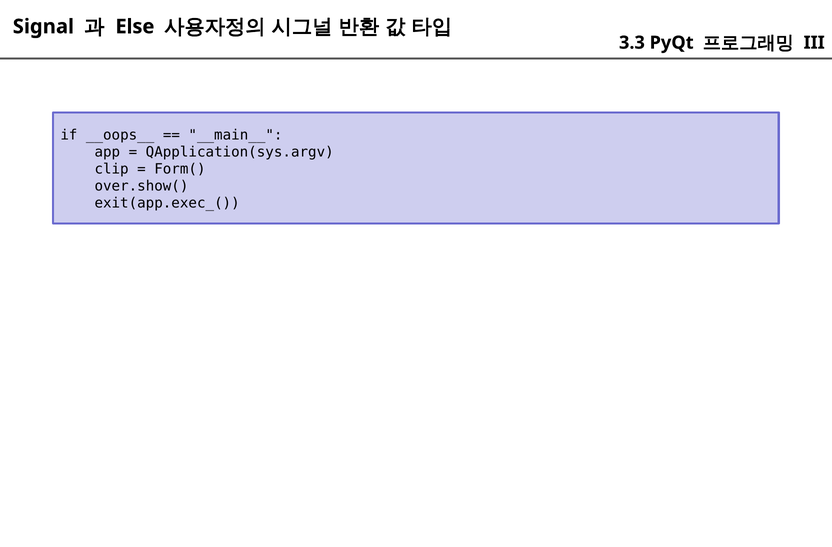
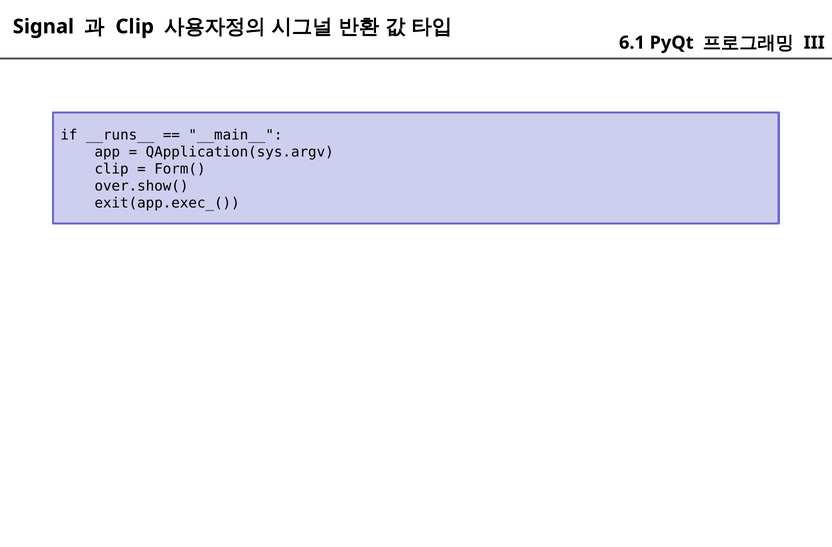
Else at (135, 27): Else -> Clip
3.3: 3.3 -> 6.1
__oops__: __oops__ -> __runs__
